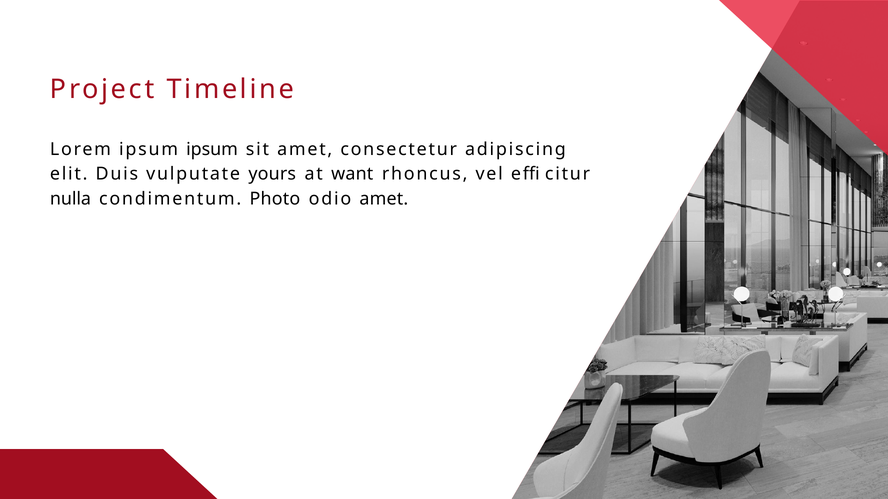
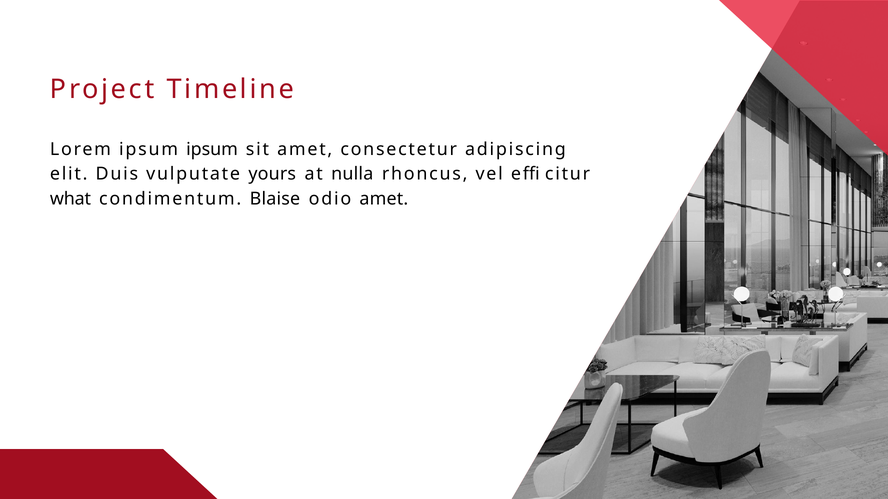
want: want -> nulla
nulla: nulla -> what
Photo: Photo -> Blaise
